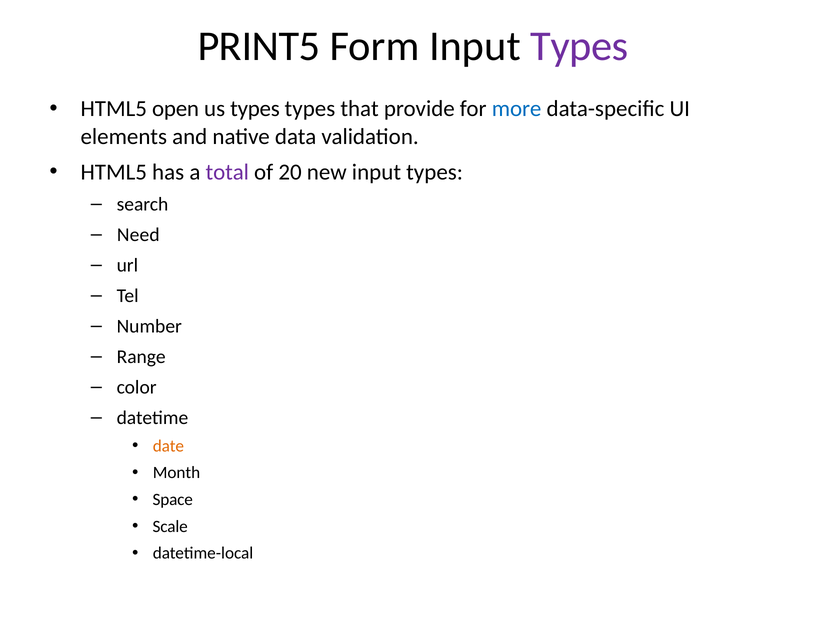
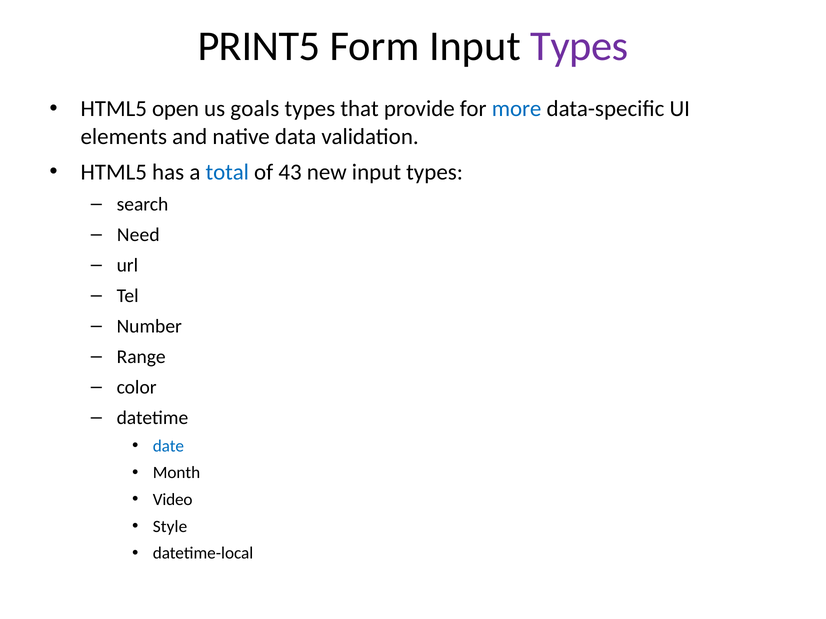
us types: types -> goals
total colour: purple -> blue
20: 20 -> 43
date colour: orange -> blue
Space: Space -> Video
Scale: Scale -> Style
